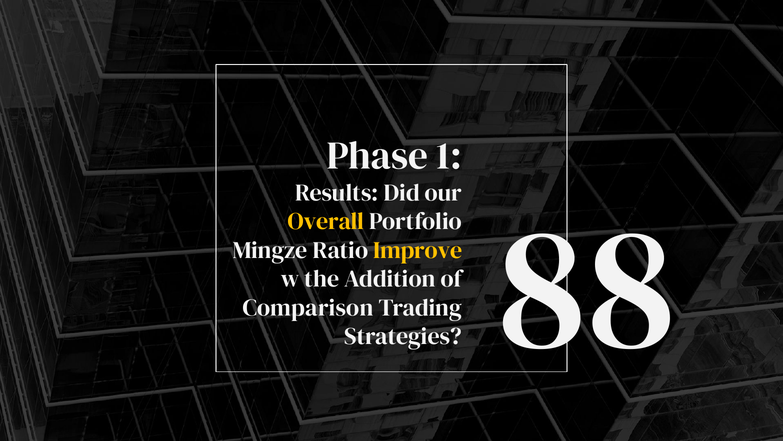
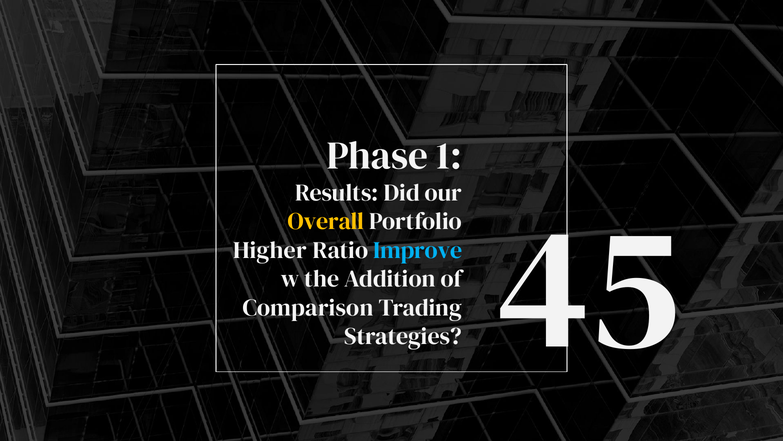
Mingze: Mingze -> Higher
Improve colour: yellow -> light blue
88: 88 -> 45
